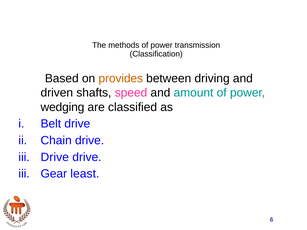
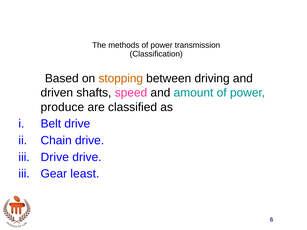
provides: provides -> stopping
wedging: wedging -> produce
